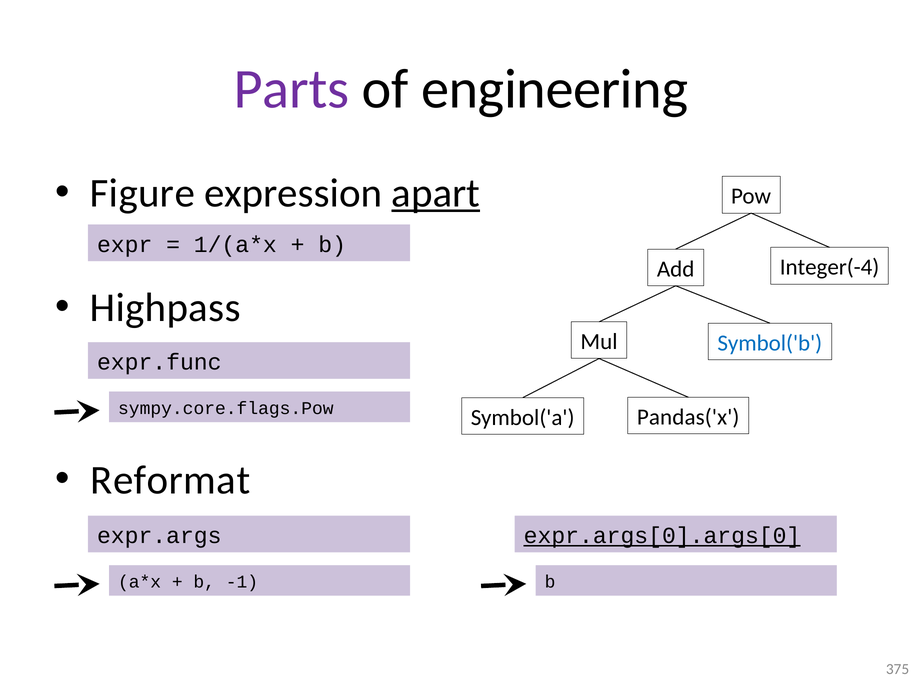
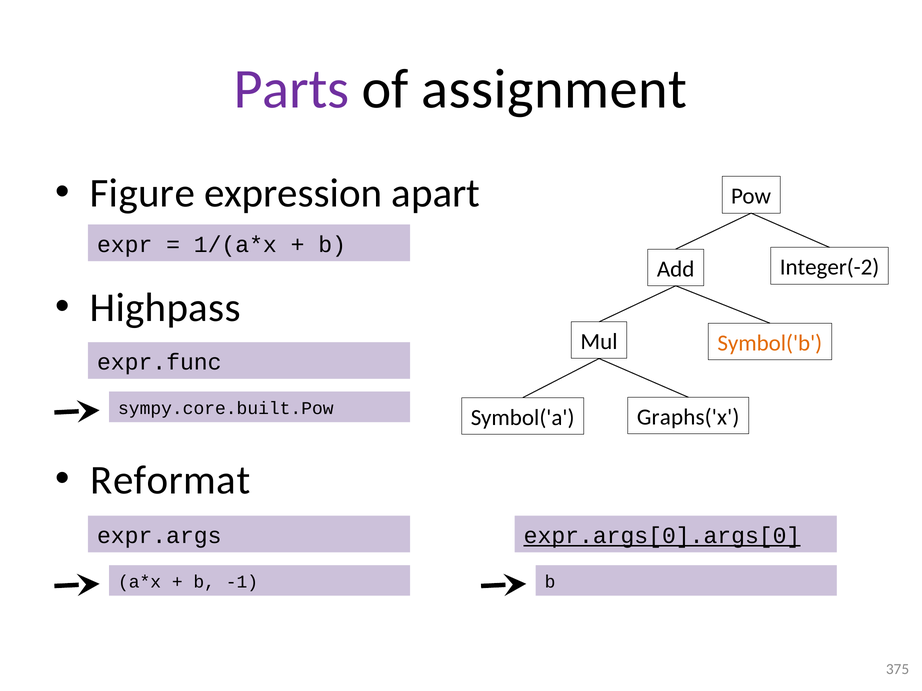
engineering: engineering -> assignment
apart underline: present -> none
Integer(-4: Integer(-4 -> Integer(-2
Symbol('b colour: blue -> orange
sympy.core.flags.Pow: sympy.core.flags.Pow -> sympy.core.built.Pow
Pandas('x: Pandas('x -> Graphs('x
